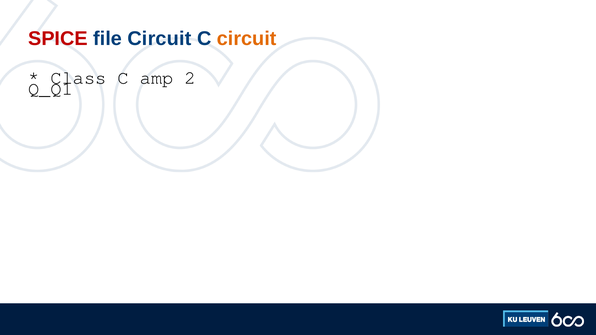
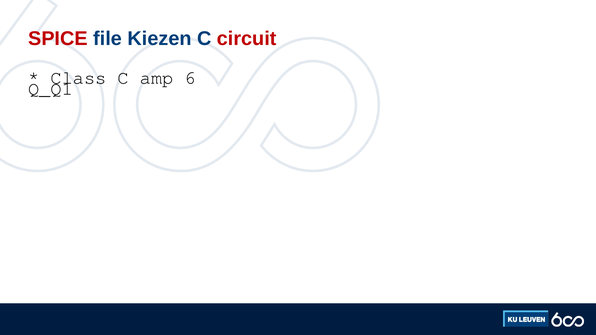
file Circuit: Circuit -> Kiezen
circuit at (247, 39) colour: orange -> red
2: 2 -> 6
